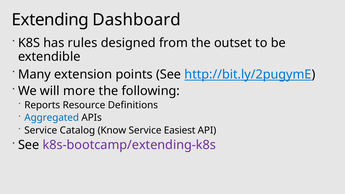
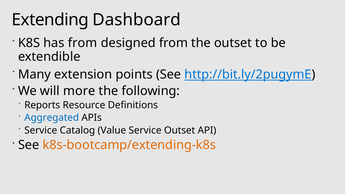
has rules: rules -> from
Know: Know -> Value
Service Easiest: Easiest -> Outset
k8s-bootcamp/extending-k8s colour: purple -> orange
